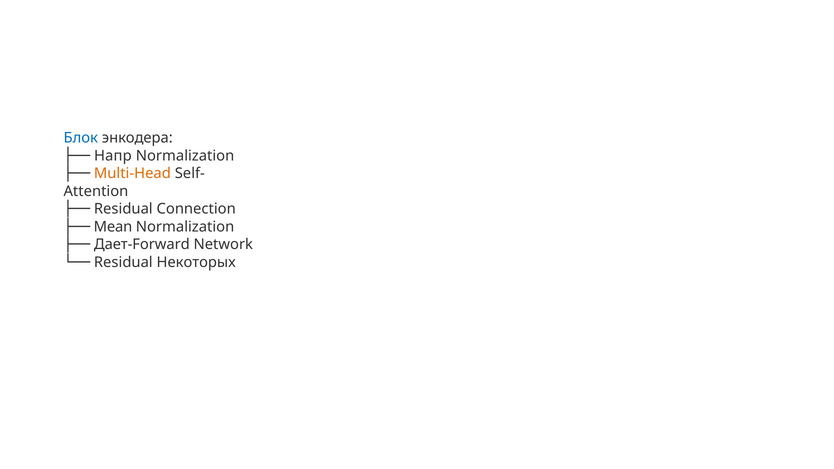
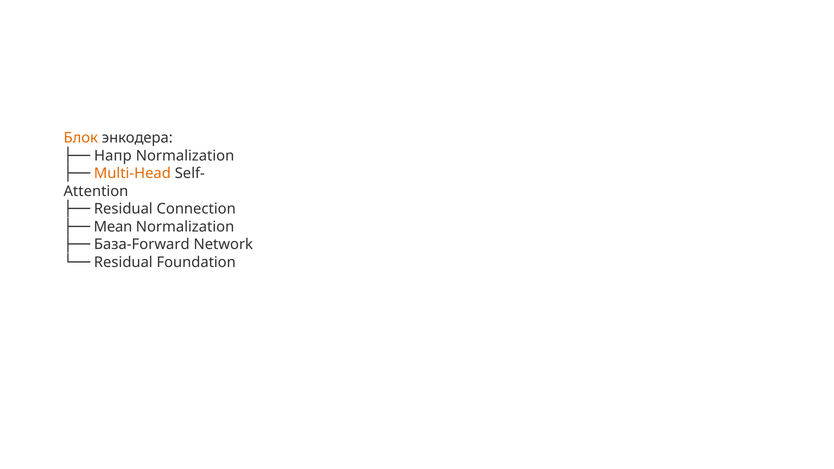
Блок colour: blue -> orange
Дает-Forward: Дает-Forward -> База-Forward
Некоторых: Некоторых -> Foundation
